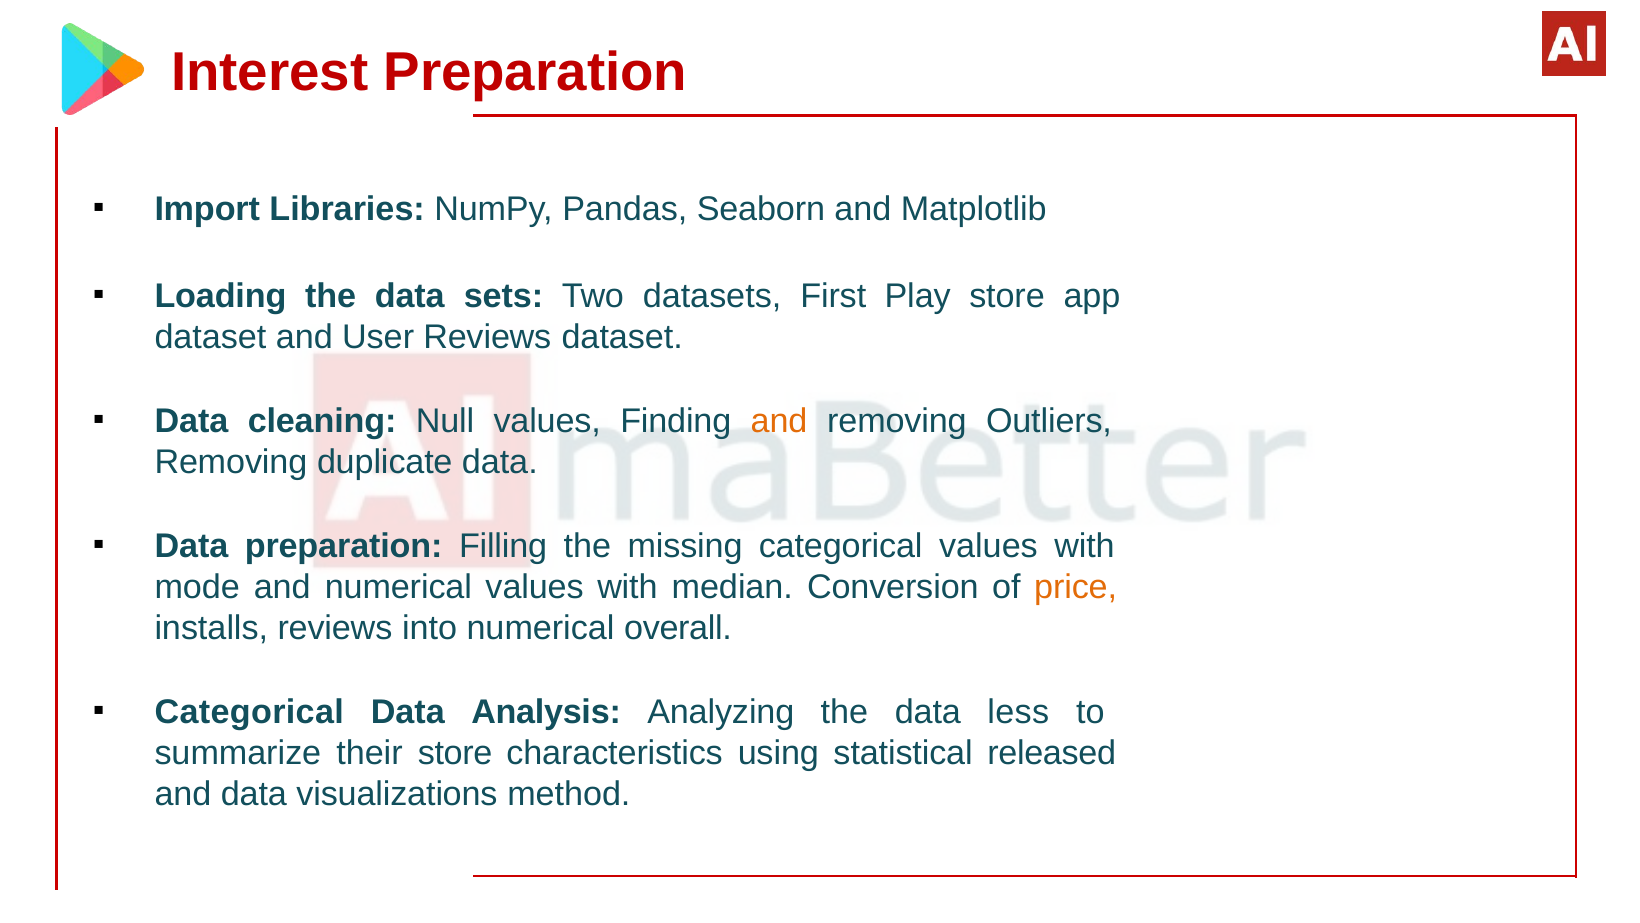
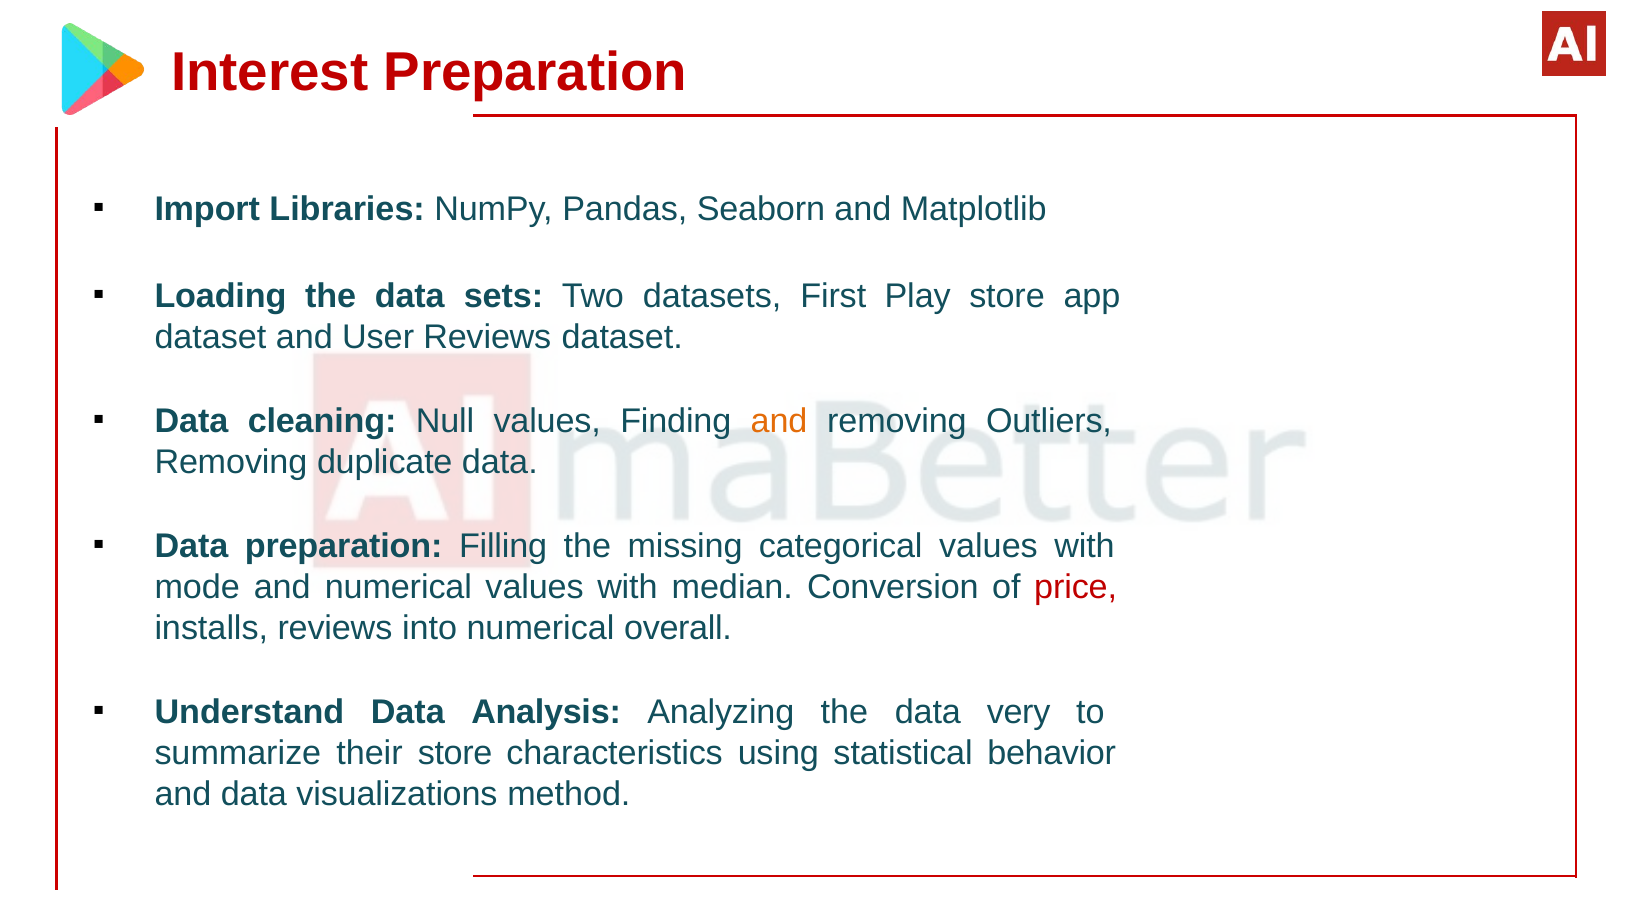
price colour: orange -> red
Categorical at (249, 711): Categorical -> Understand
less: less -> very
released: released -> behavior
